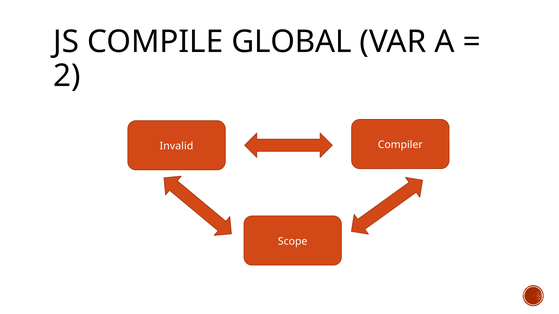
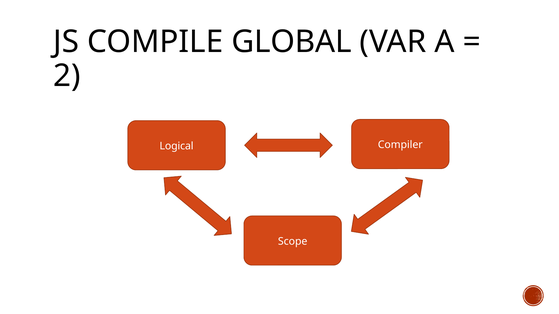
Invalid: Invalid -> Logical
